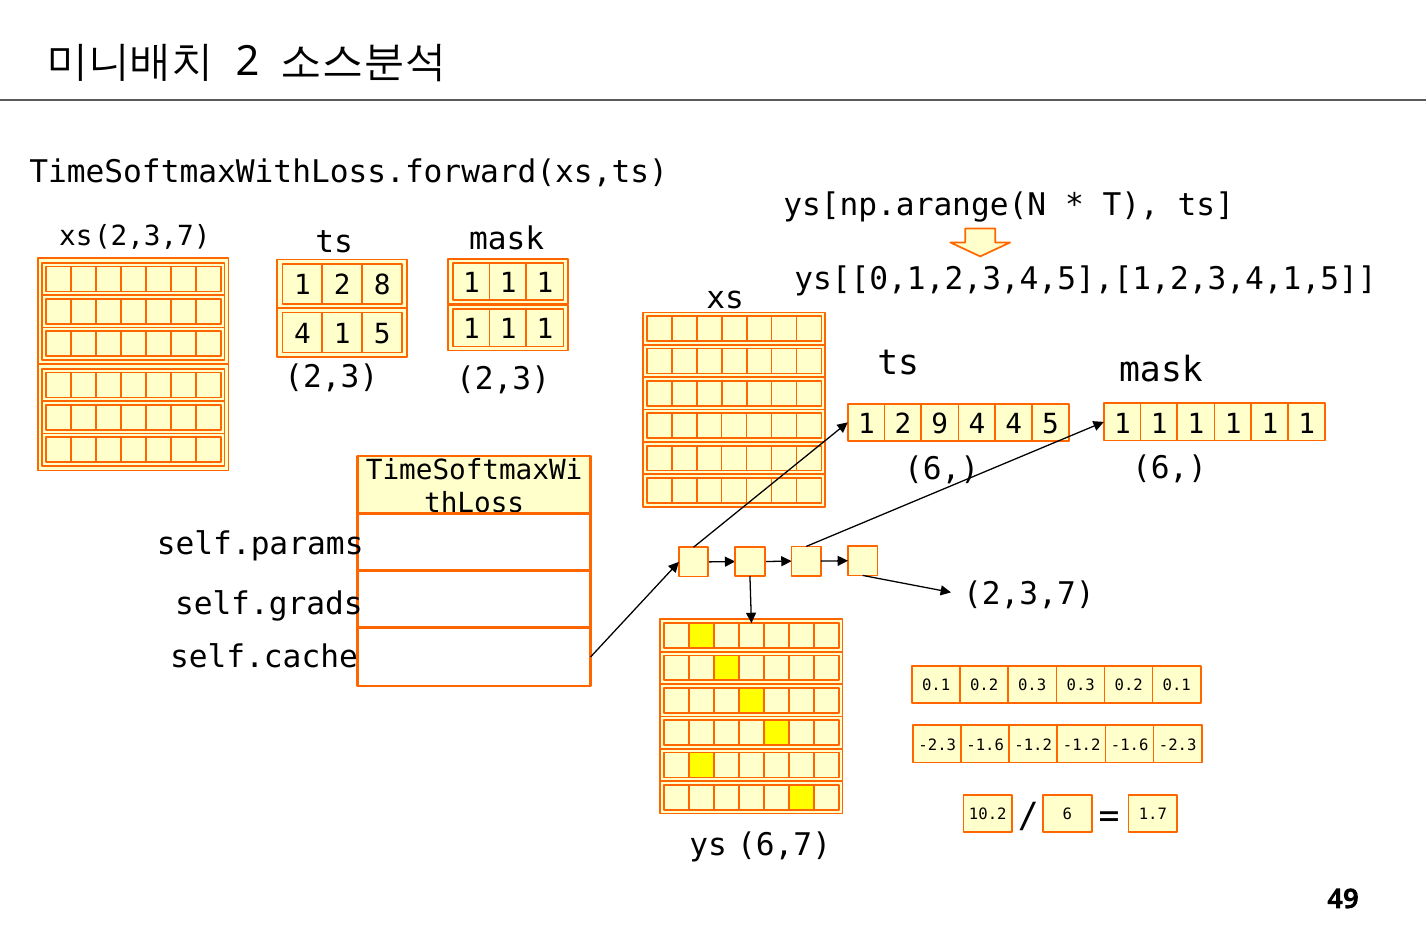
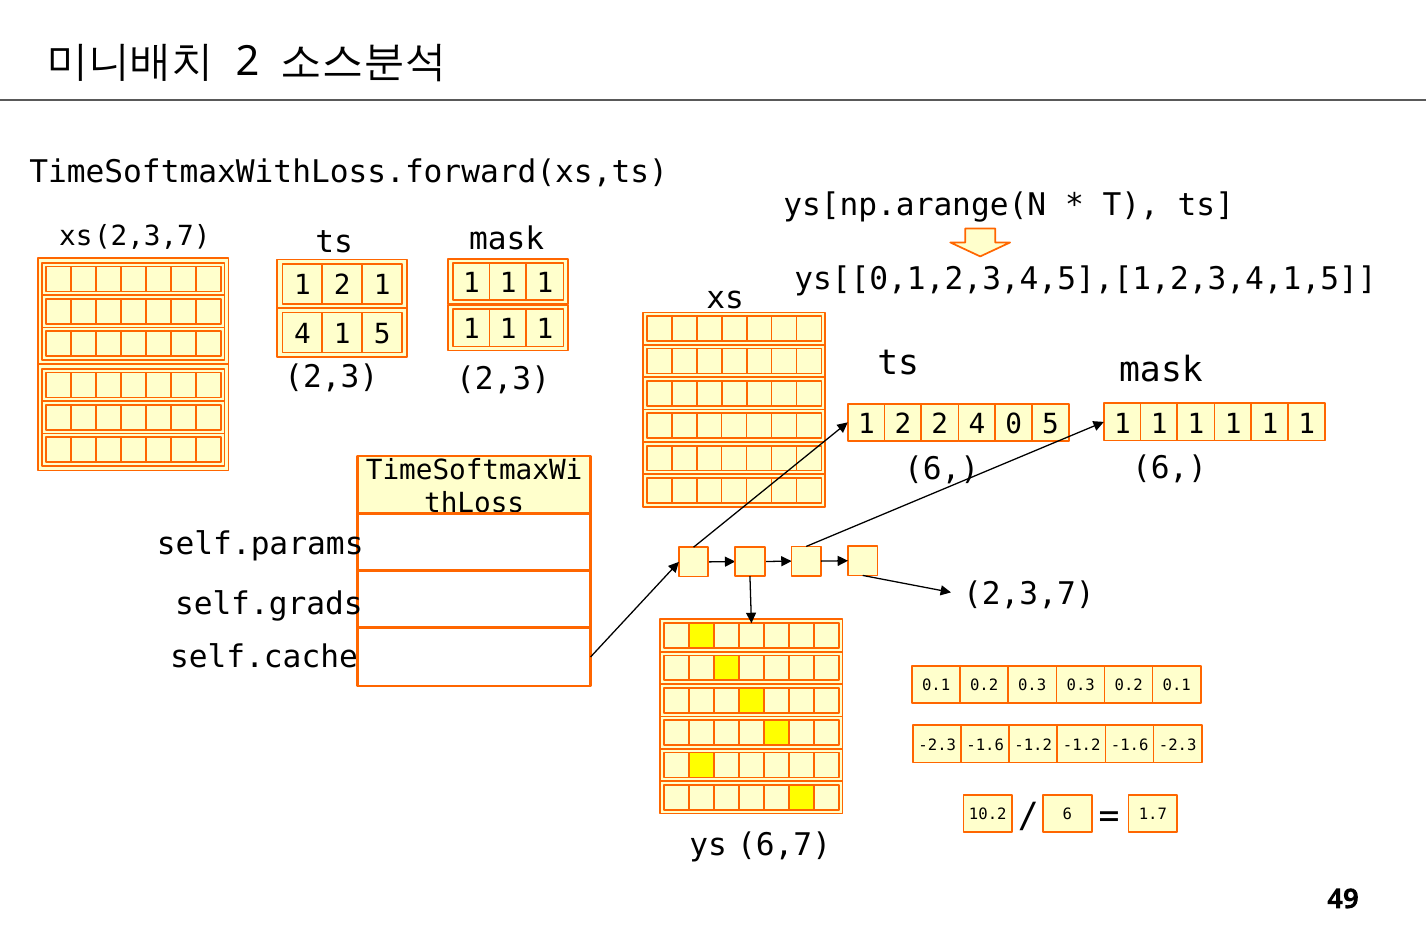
1 2 8: 8 -> 1
2 9: 9 -> 2
4 4: 4 -> 0
